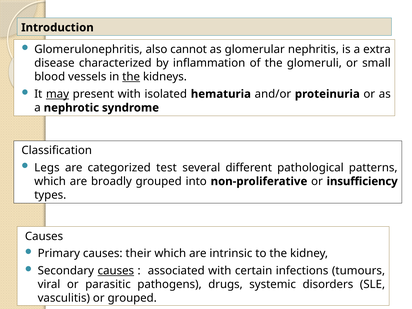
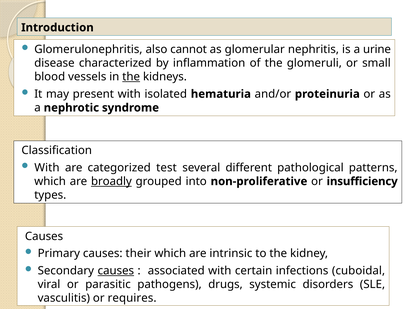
extra: extra -> urine
may underline: present -> none
Legs at (47, 168): Legs -> With
broadly underline: none -> present
tumours: tumours -> cuboidal
or grouped: grouped -> requires
